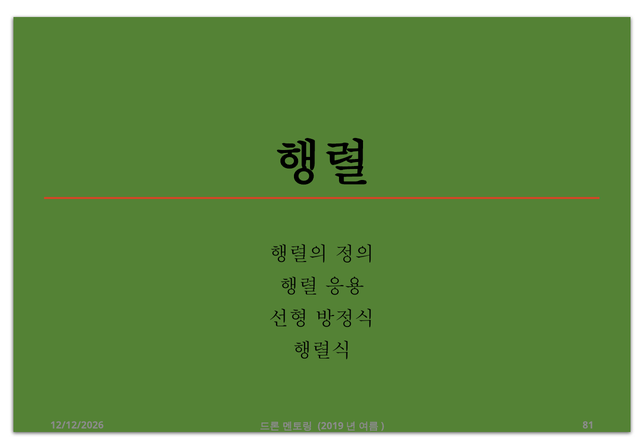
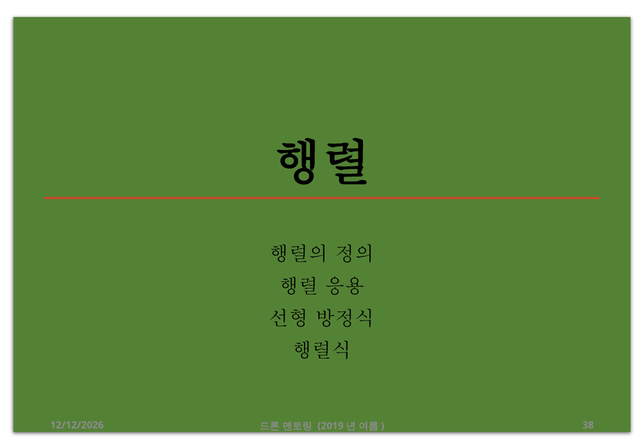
81: 81 -> 38
